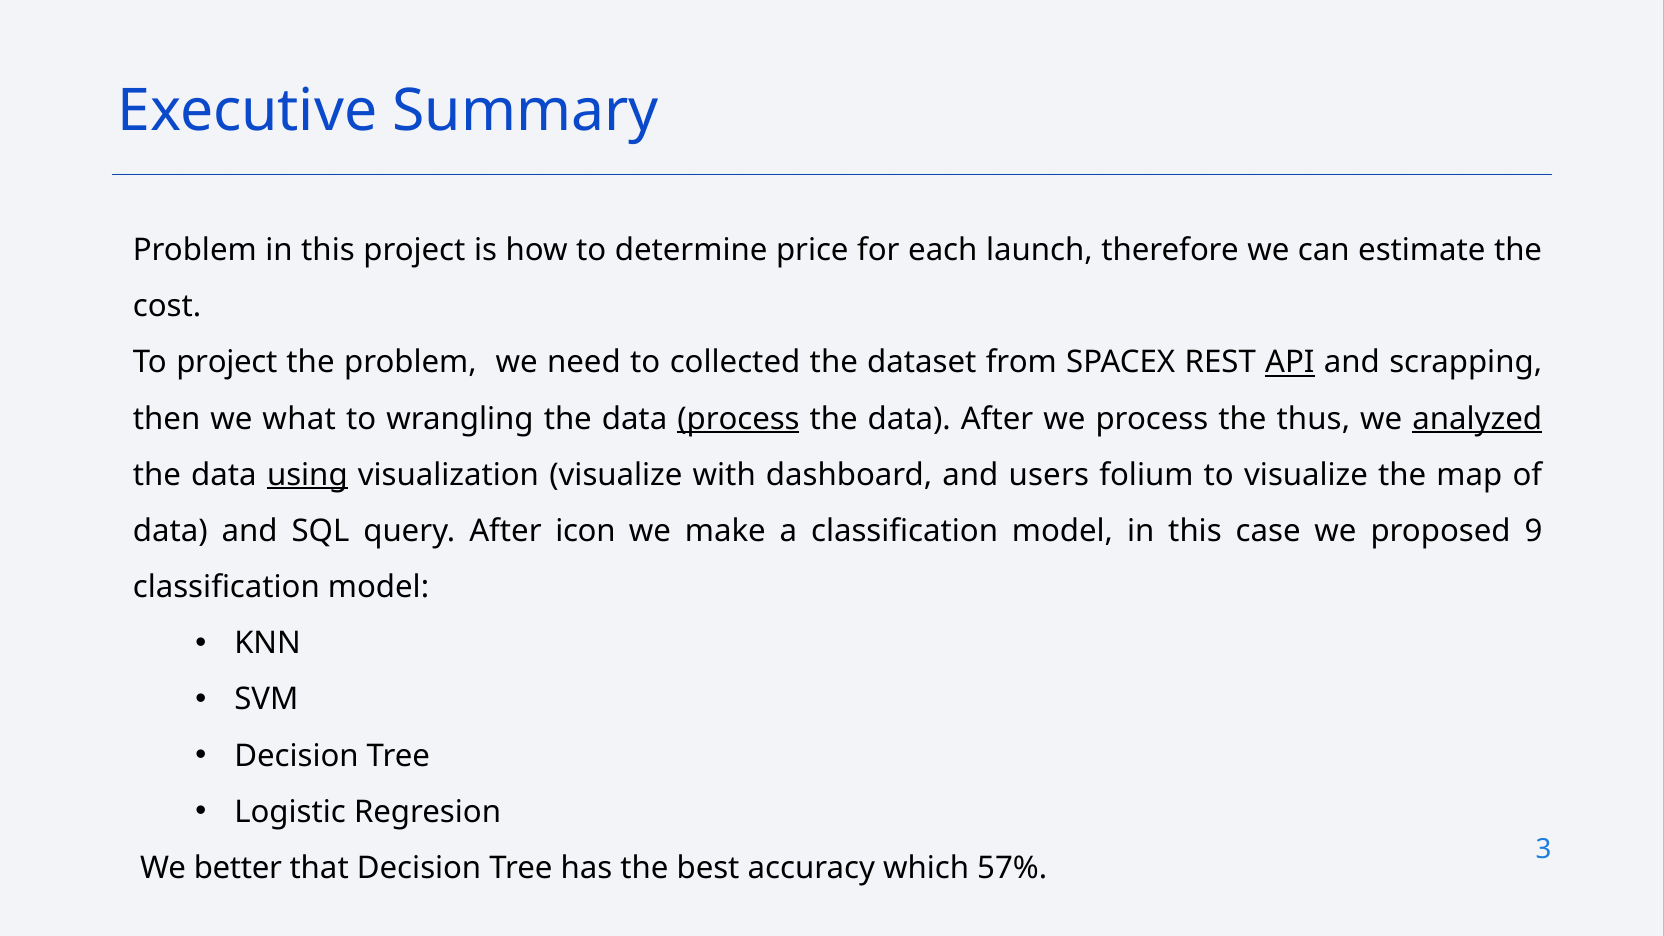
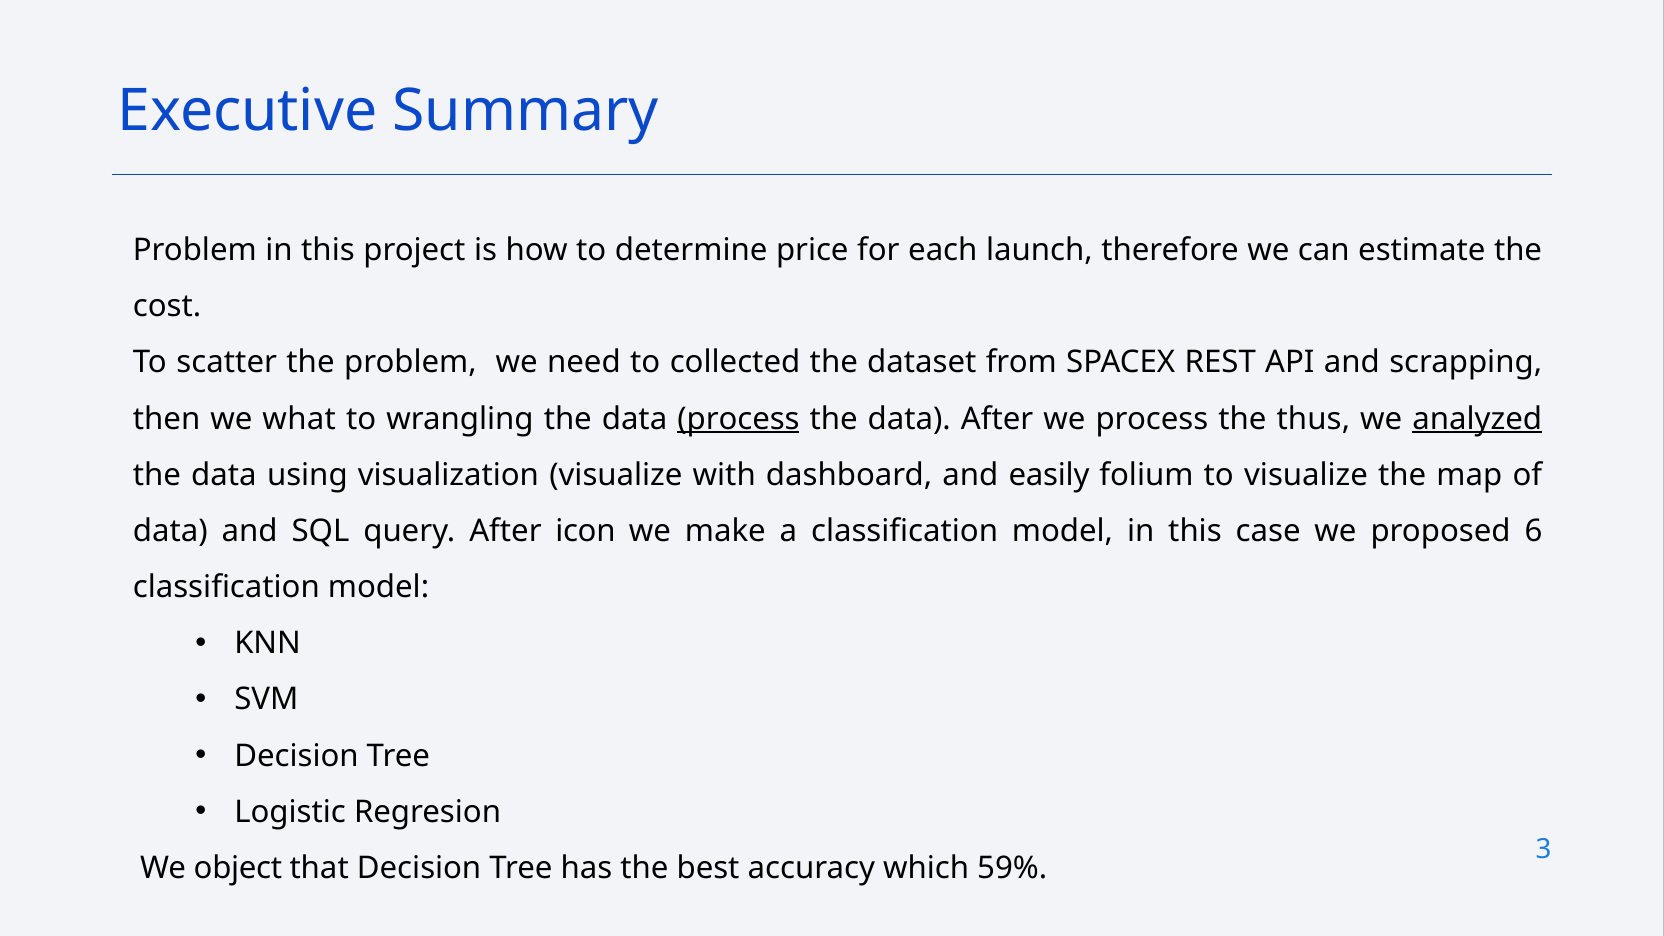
To project: project -> scatter
API underline: present -> none
using underline: present -> none
users: users -> easily
9: 9 -> 6
better: better -> object
57%: 57% -> 59%
